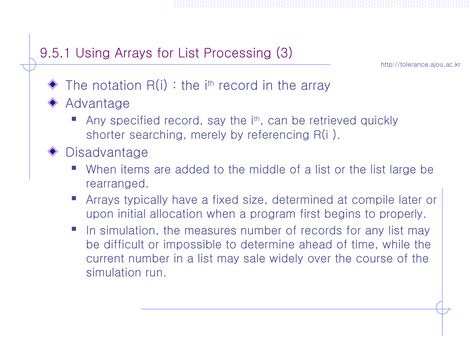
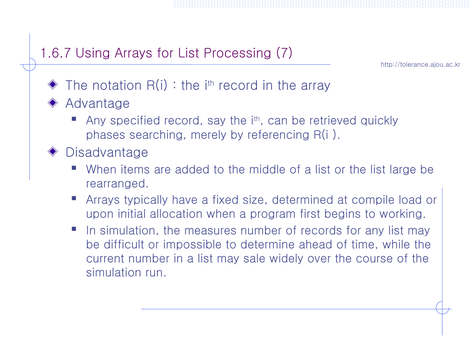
9.5.1: 9.5.1 -> 1.6.7
3: 3 -> 7
shorter: shorter -> phases
later: later -> load
properly: properly -> working
